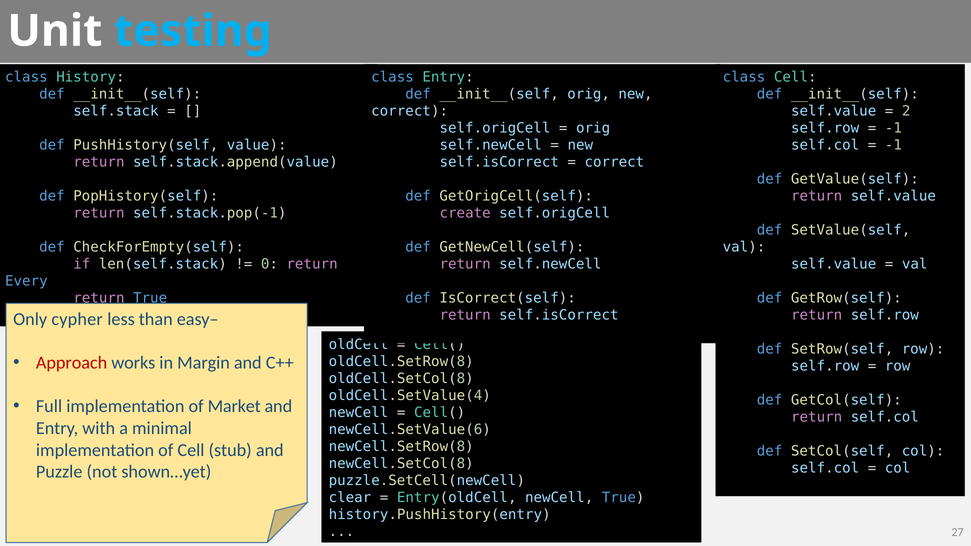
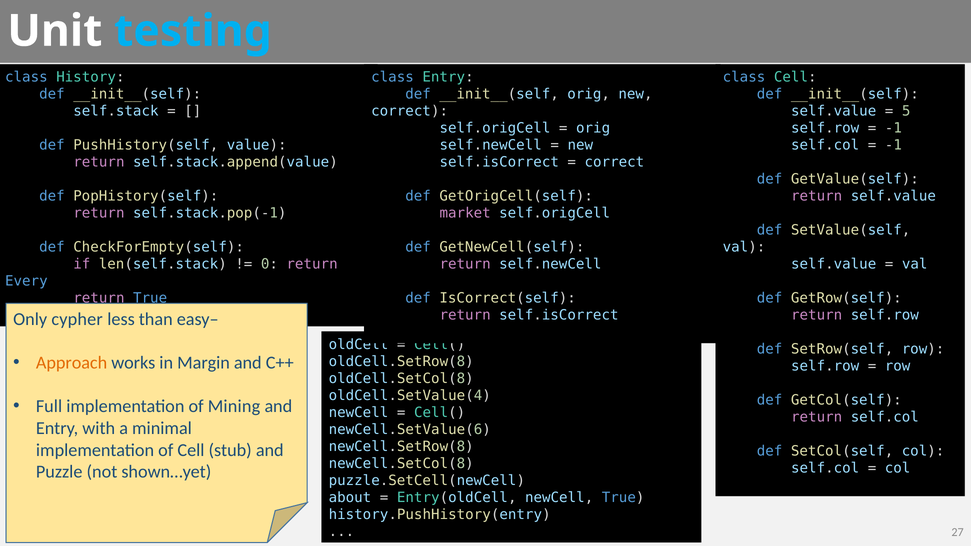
2: 2 -> 5
create: create -> market
Approach colour: red -> orange
Market: Market -> Mining
clear: clear -> about
